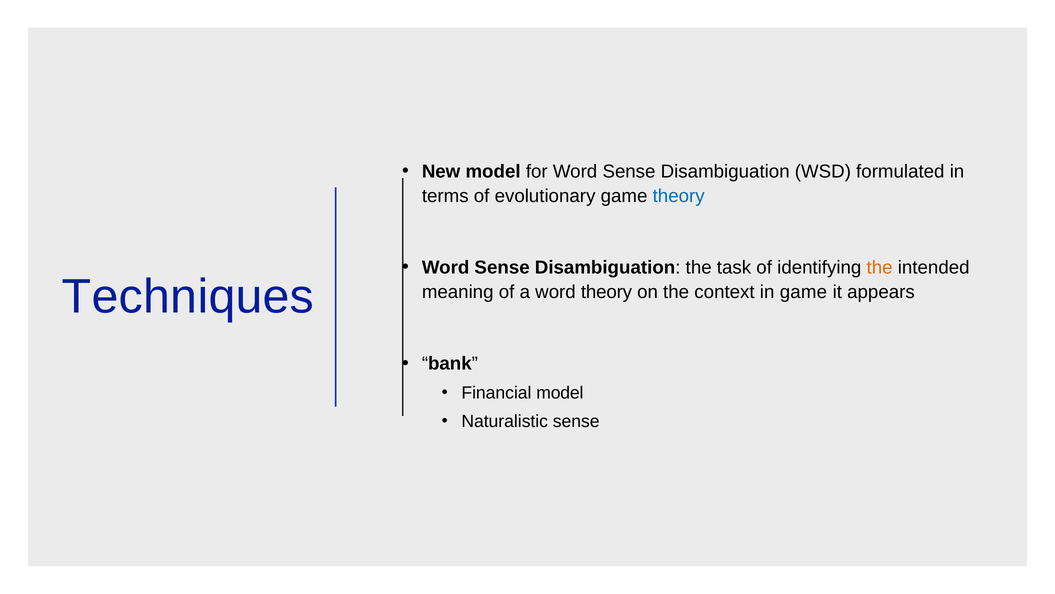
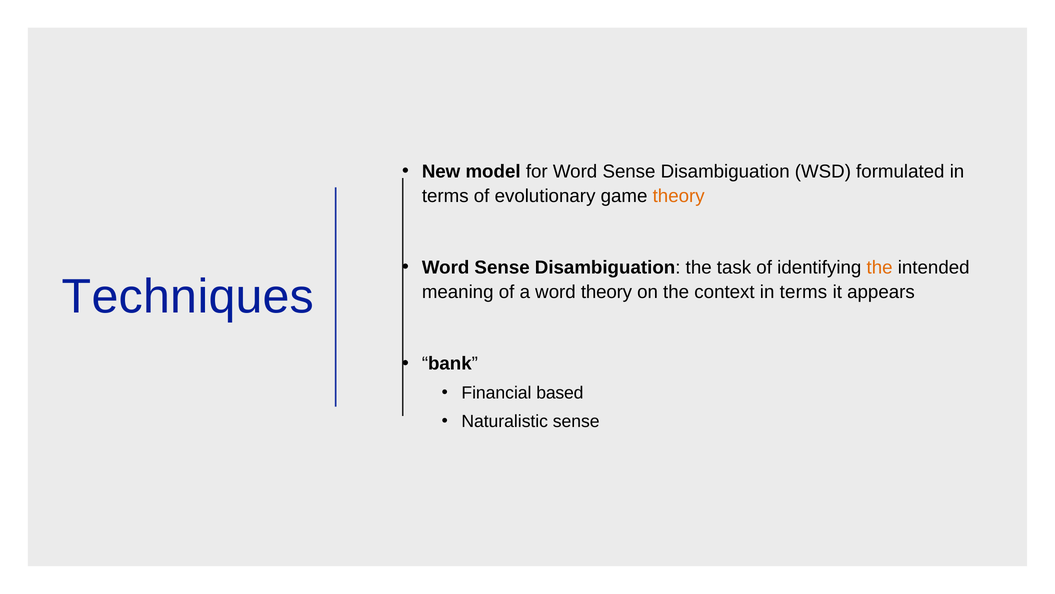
theory at (679, 196) colour: blue -> orange
context in game: game -> terms
Financial model: model -> based
